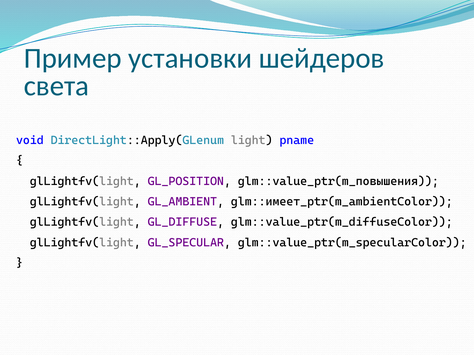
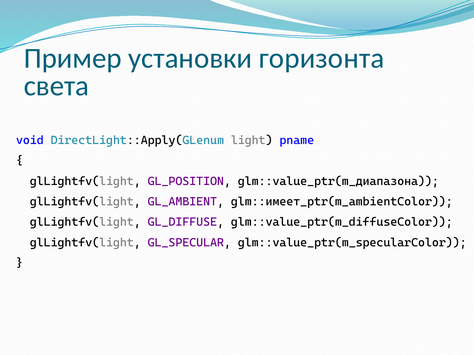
шейдеров: шейдеров -> горизонта
glm::value_ptr(m_повышения: glm::value_ptr(m_повышения -> glm::value_ptr(m_диапазона
